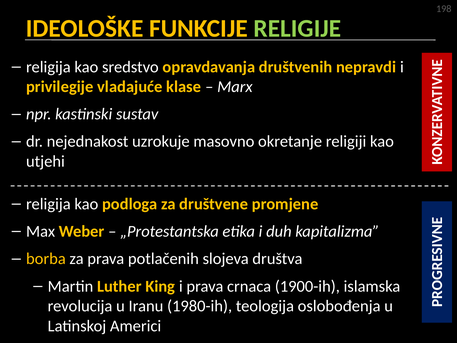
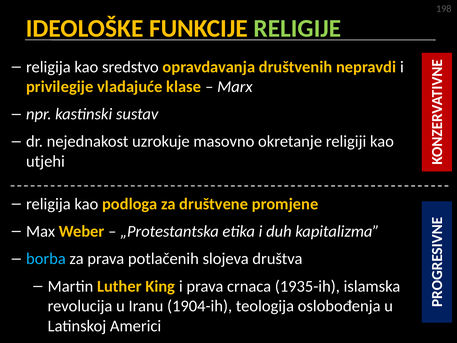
borba colour: yellow -> light blue
1900-ih: 1900-ih -> 1935-ih
1980-ih: 1980-ih -> 1904-ih
